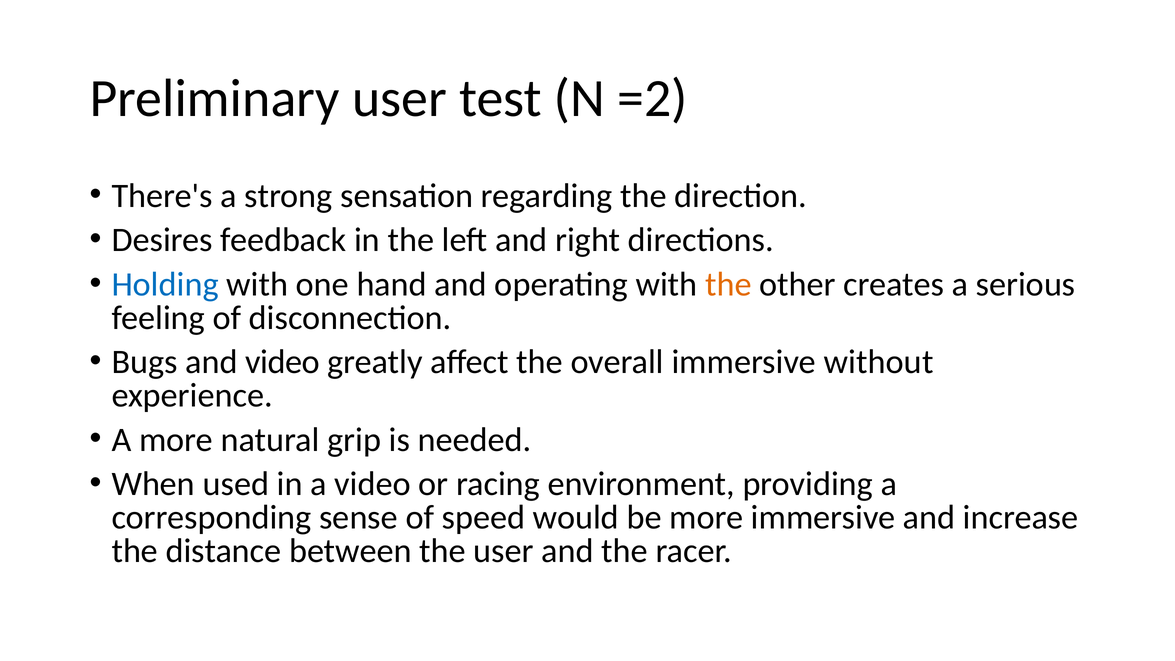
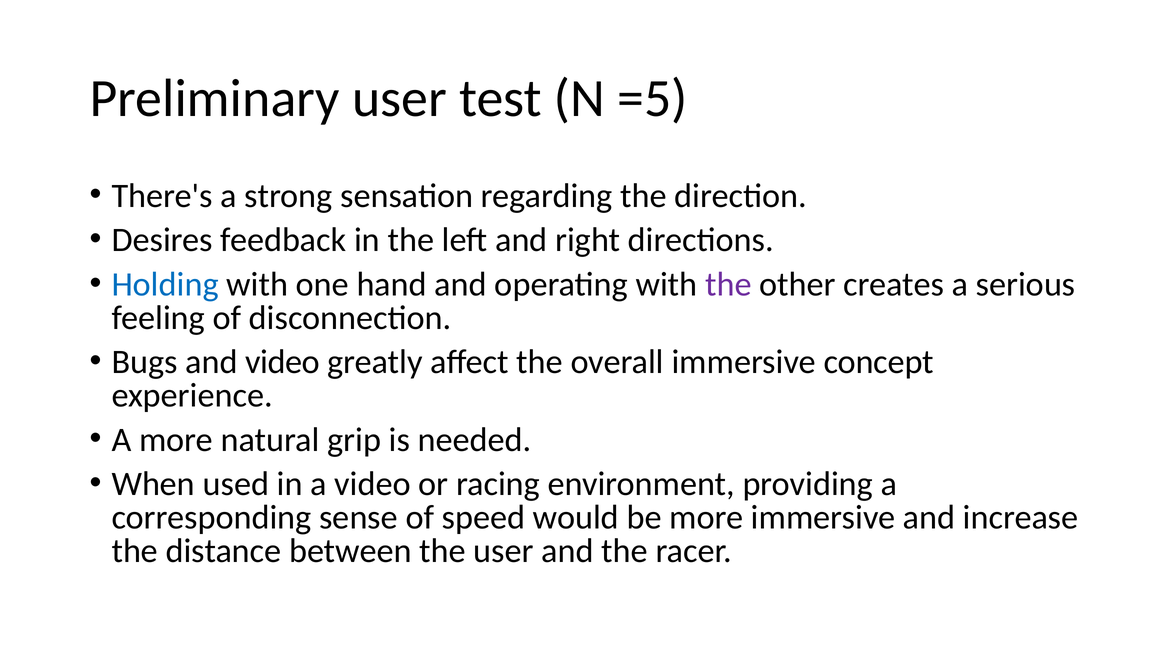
=2: =2 -> =5
the at (728, 284) colour: orange -> purple
without: without -> concept
